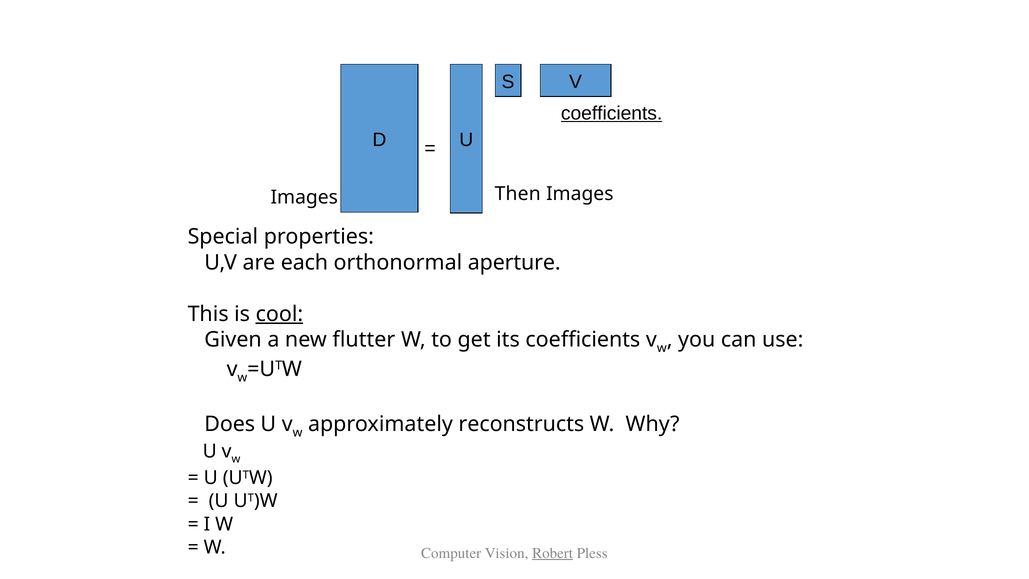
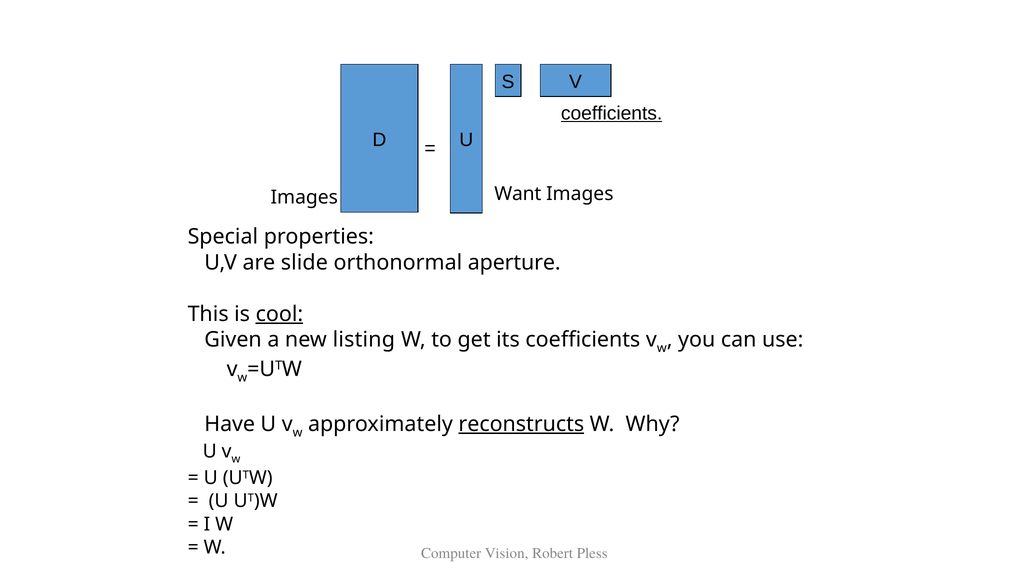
Then: Then -> Want
each: each -> slide
flutter: flutter -> listing
Does: Does -> Have
reconstructs underline: none -> present
Robert underline: present -> none
